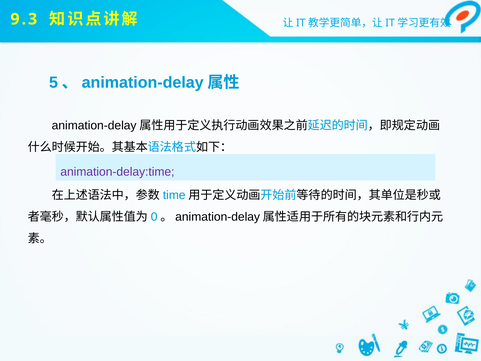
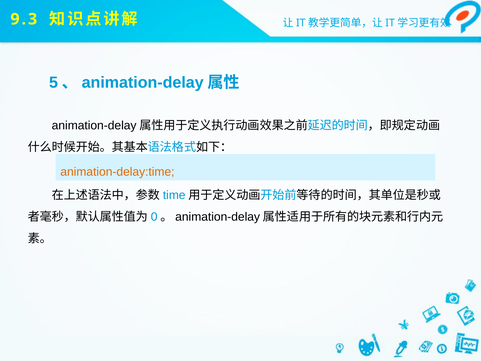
animation-delay:time colour: purple -> orange
